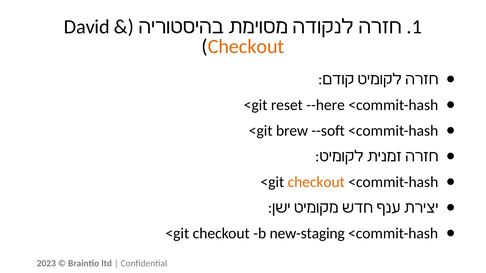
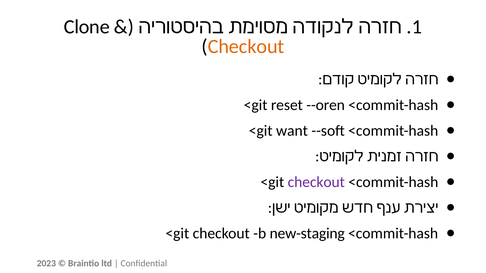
David: David -> Clone
--here: --here -> --oren
brew: brew -> want
checkout at (316, 182) colour: orange -> purple
